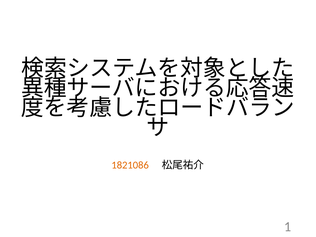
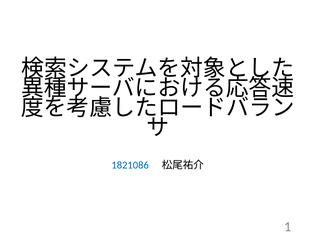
1821086 colour: orange -> blue
